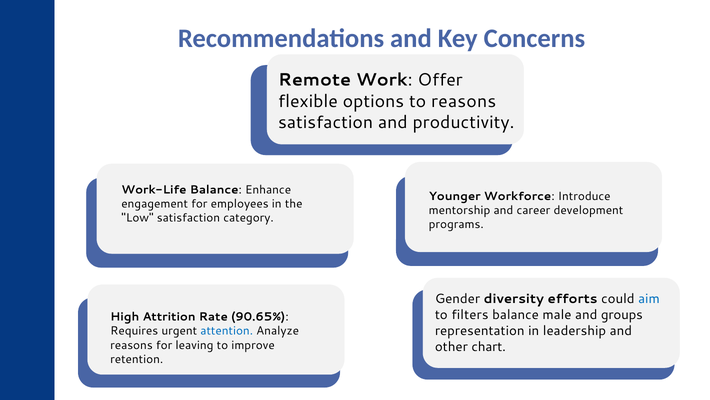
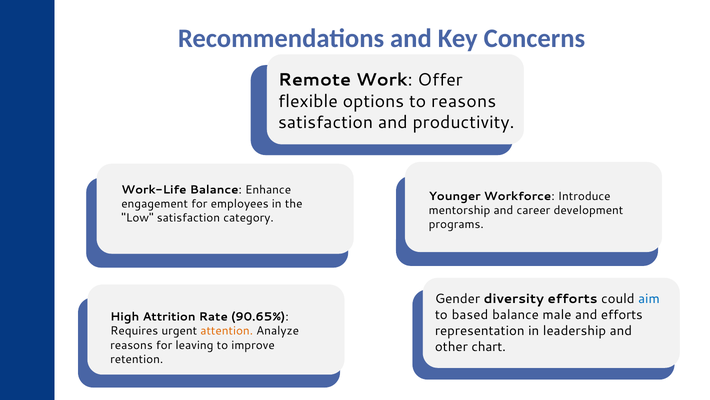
filters: filters -> based
and groups: groups -> efforts
attention colour: blue -> orange
